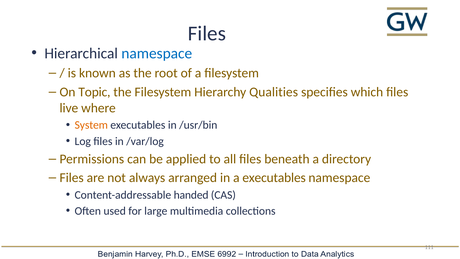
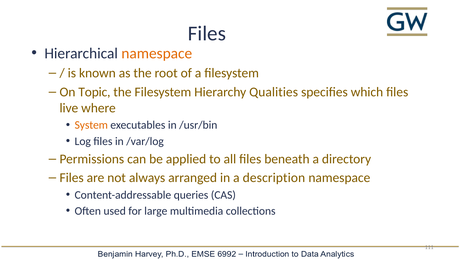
namespace at (157, 53) colour: blue -> orange
a executables: executables -> description
handed: handed -> queries
